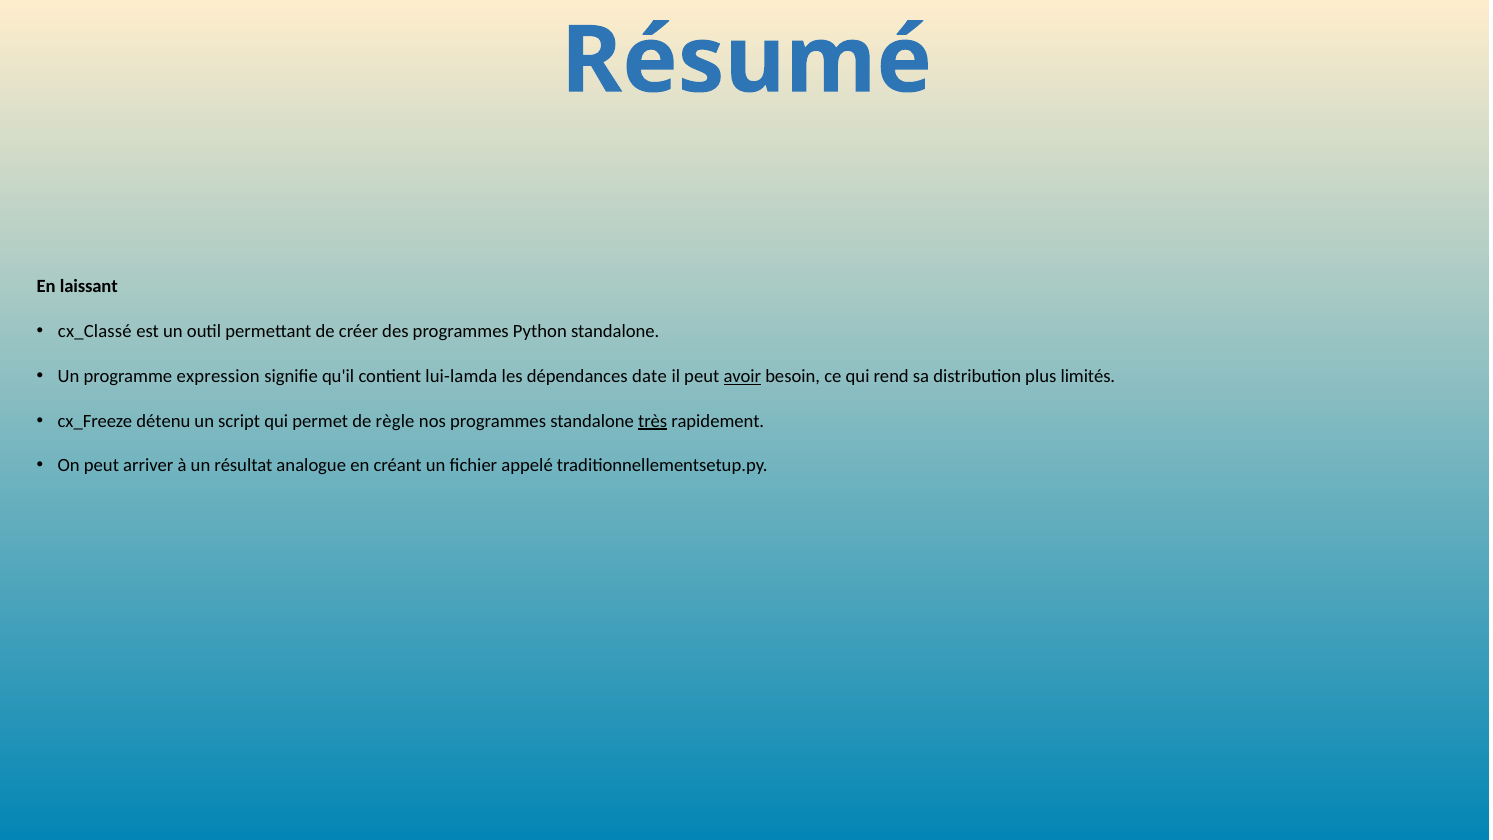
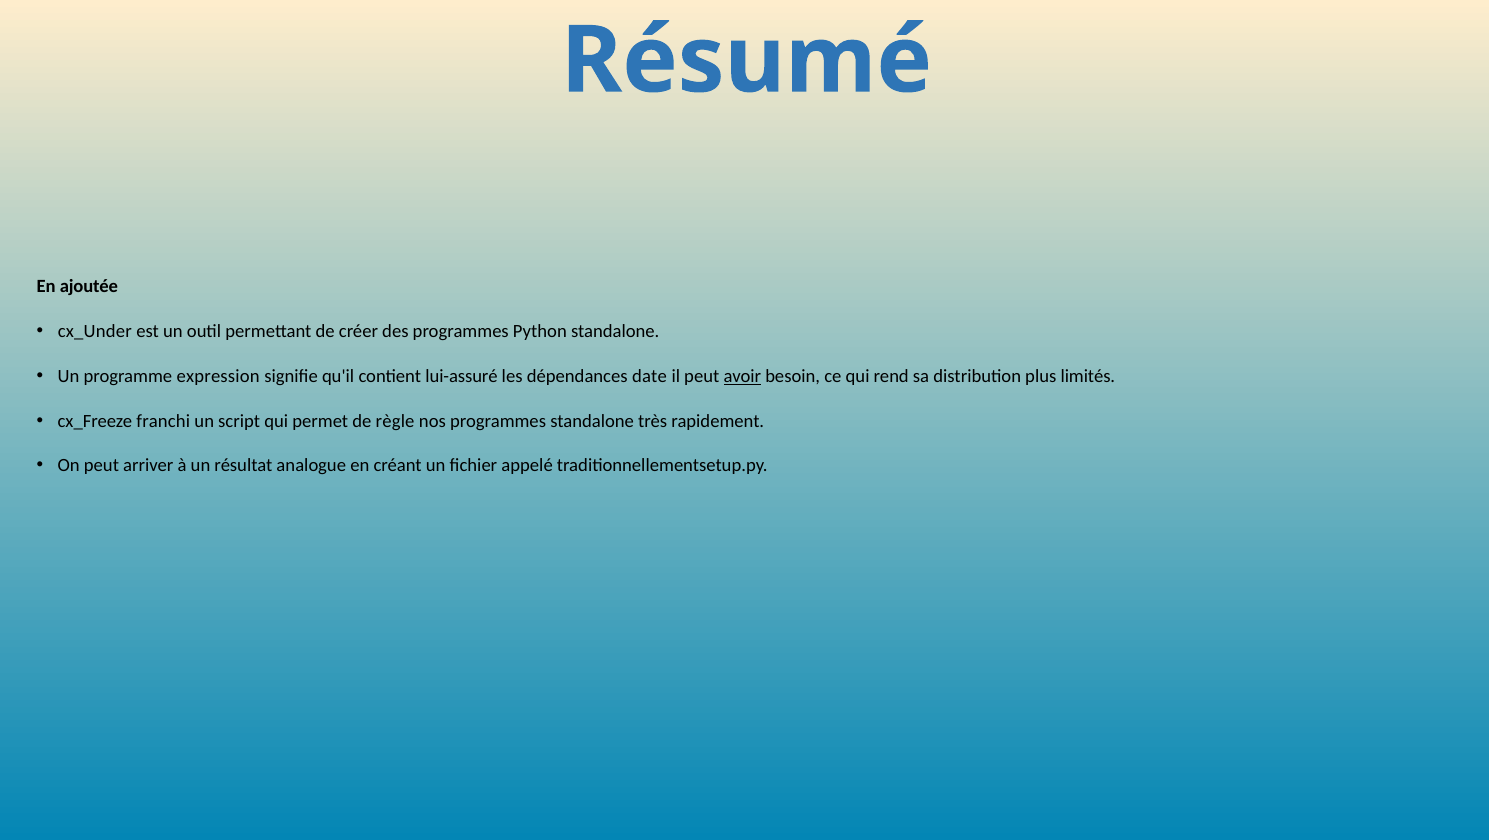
laissant: laissant -> ajoutée
cx_Classé: cx_Classé -> cx_Under
lui-lamda: lui-lamda -> lui-assuré
détenu: détenu -> franchi
très underline: present -> none
